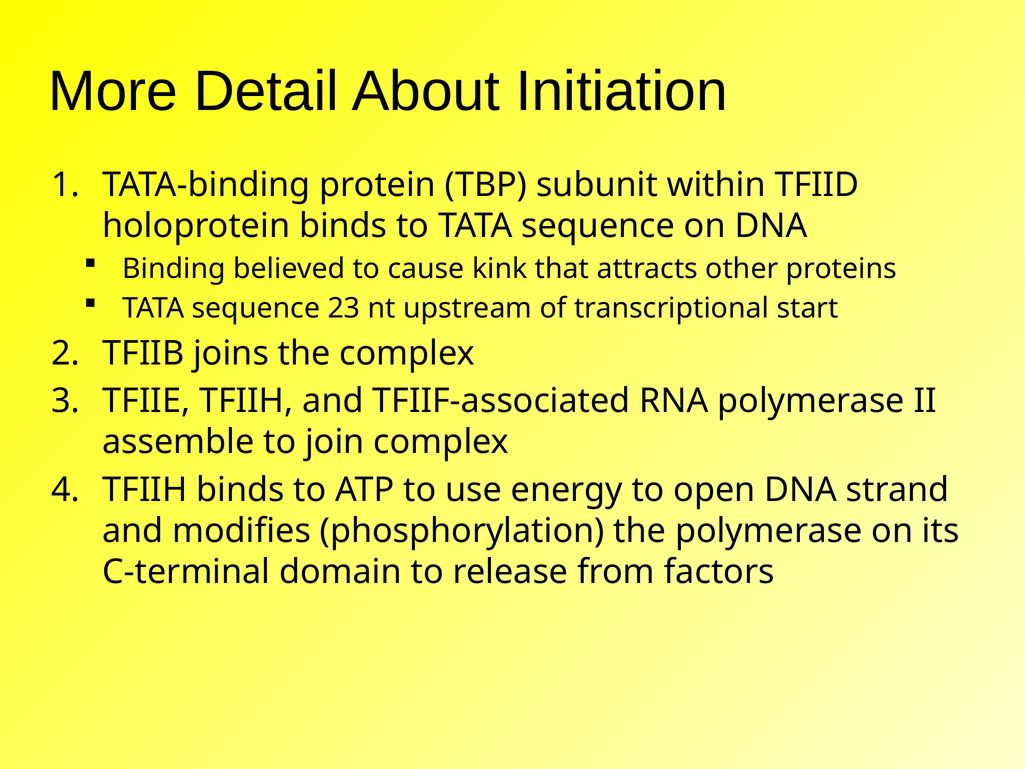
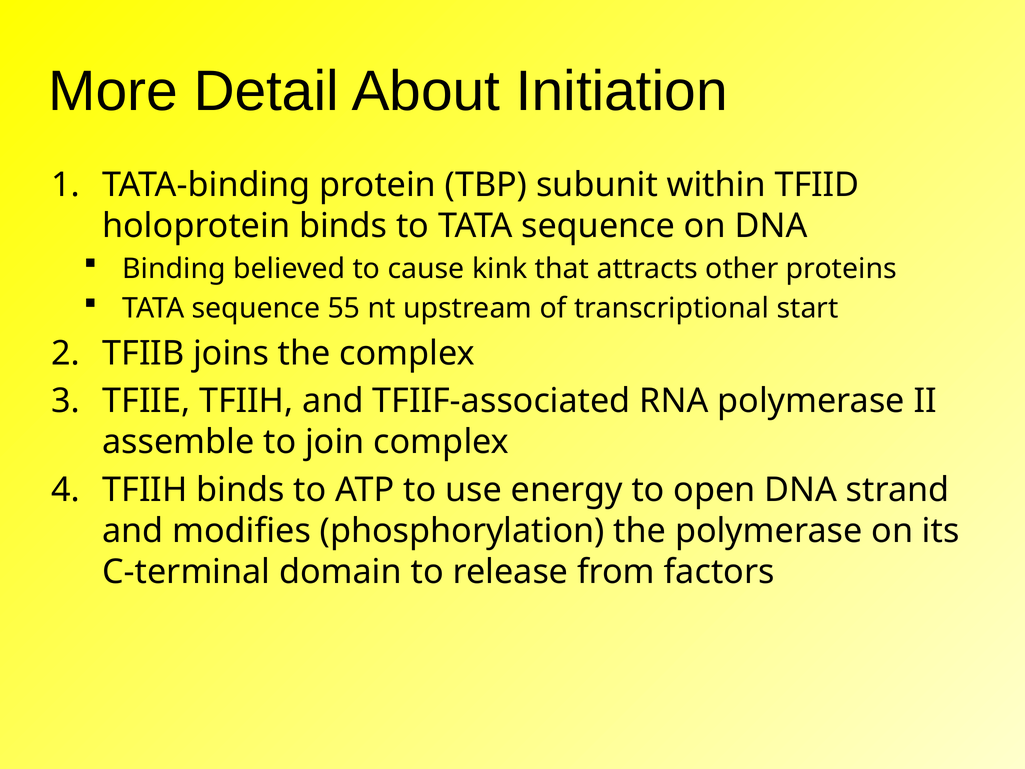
23: 23 -> 55
